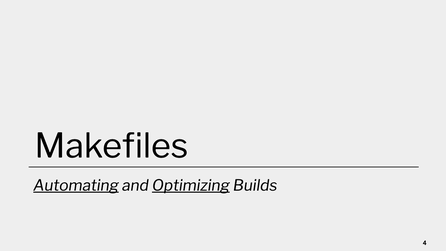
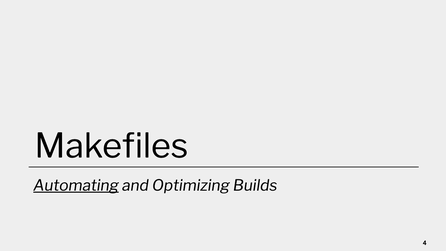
Optimizing underline: present -> none
